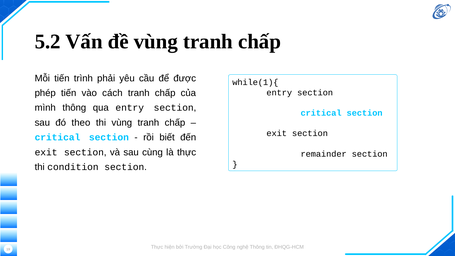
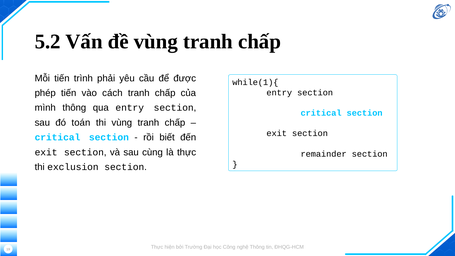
theo: theo -> toán
condition: condition -> exclusion
